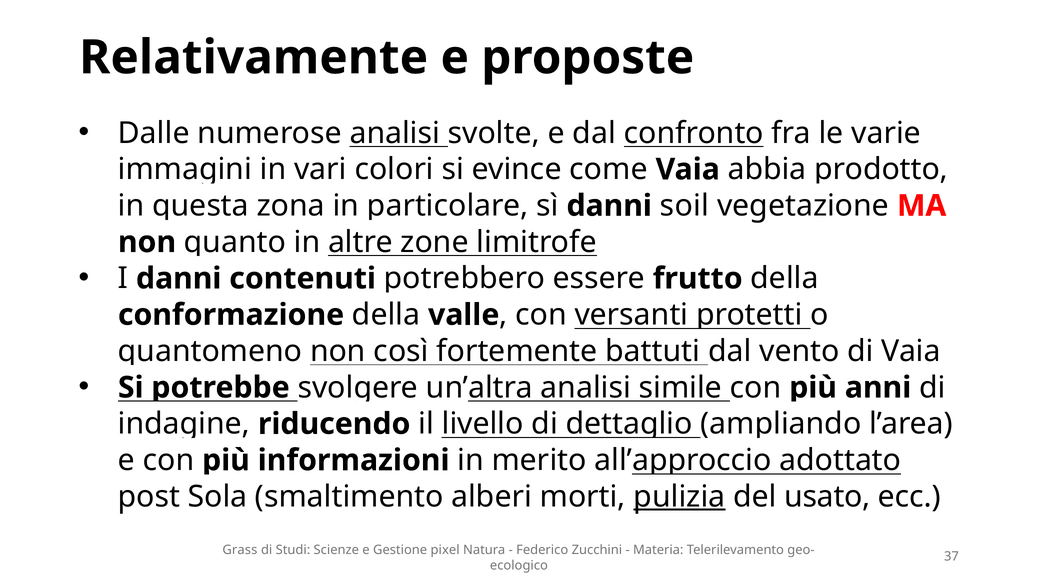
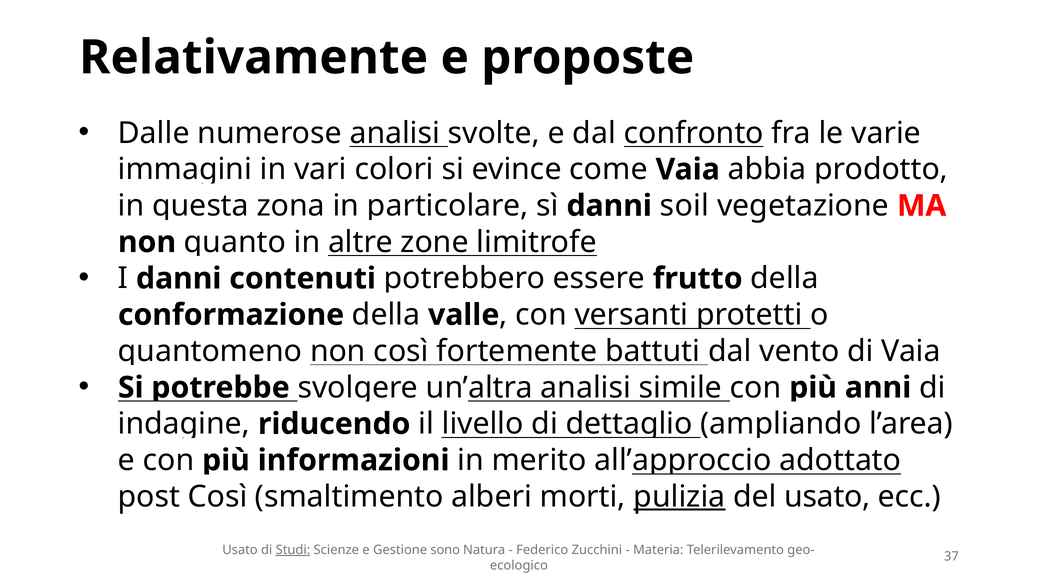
post Sola: Sola -> Così
Grass at (240, 550): Grass -> Usato
Studi underline: none -> present
pixel: pixel -> sono
